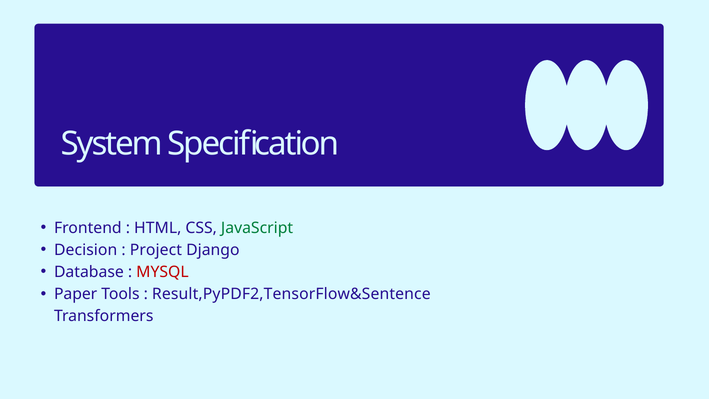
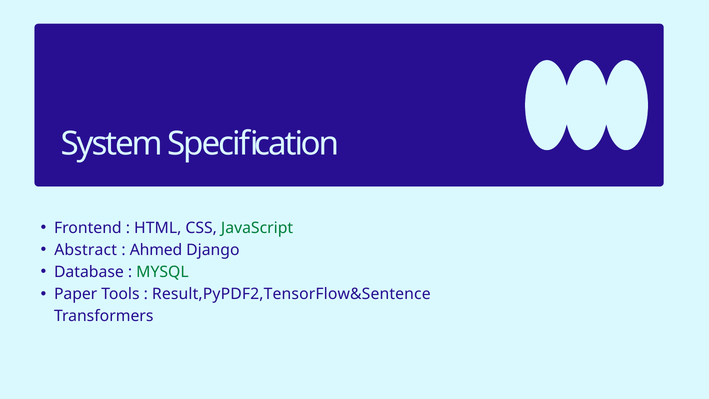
Decision: Decision -> Abstract
Project: Project -> Ahmed
MYSQL colour: red -> green
